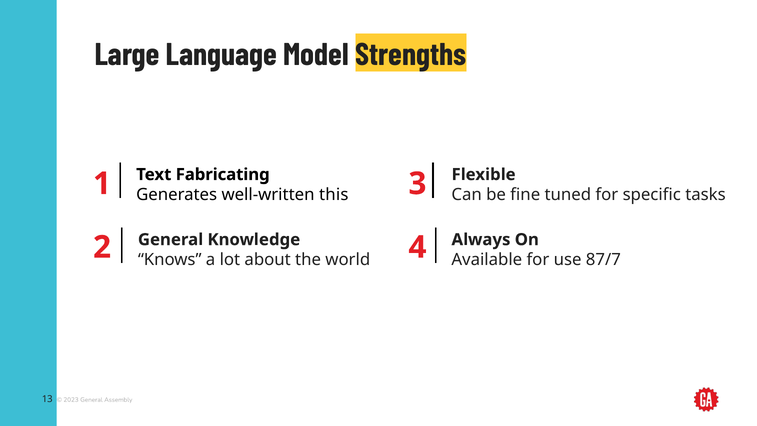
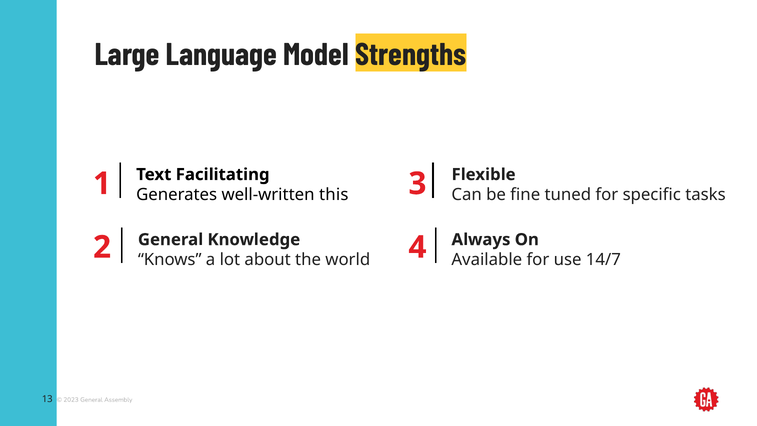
Fabricating: Fabricating -> Facilitating
87/7: 87/7 -> 14/7
